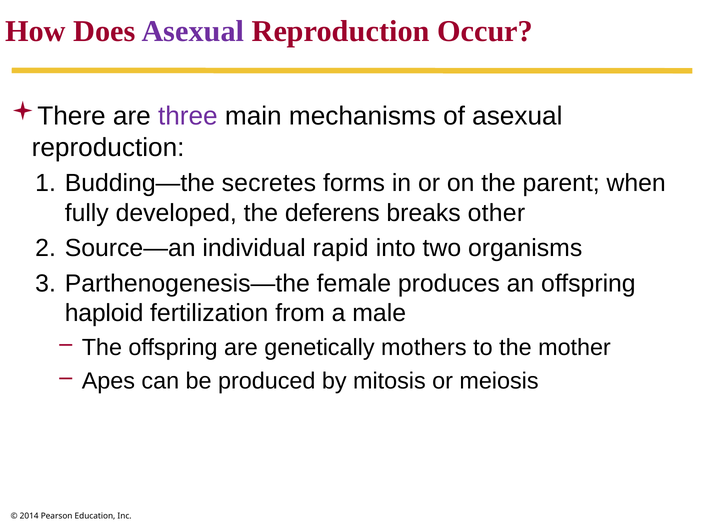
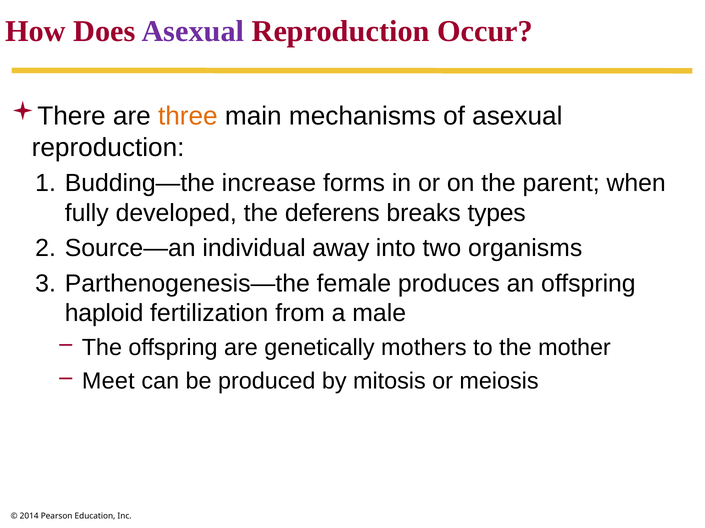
three colour: purple -> orange
secretes: secretes -> increase
other: other -> types
rapid: rapid -> away
Apes: Apes -> Meet
